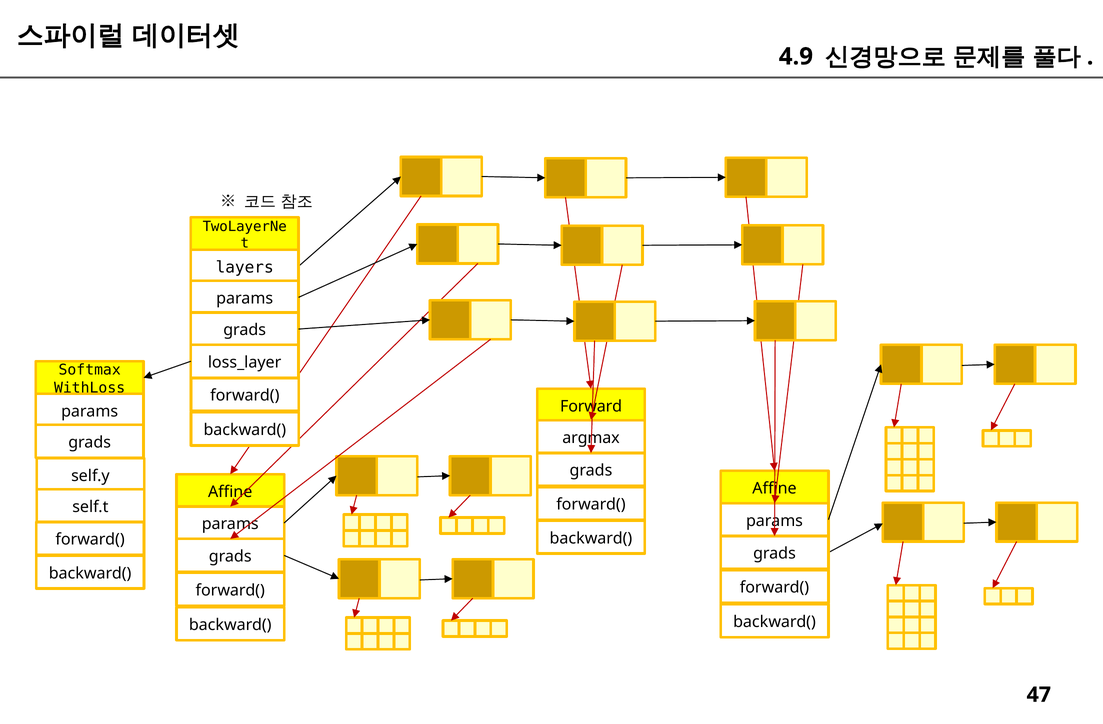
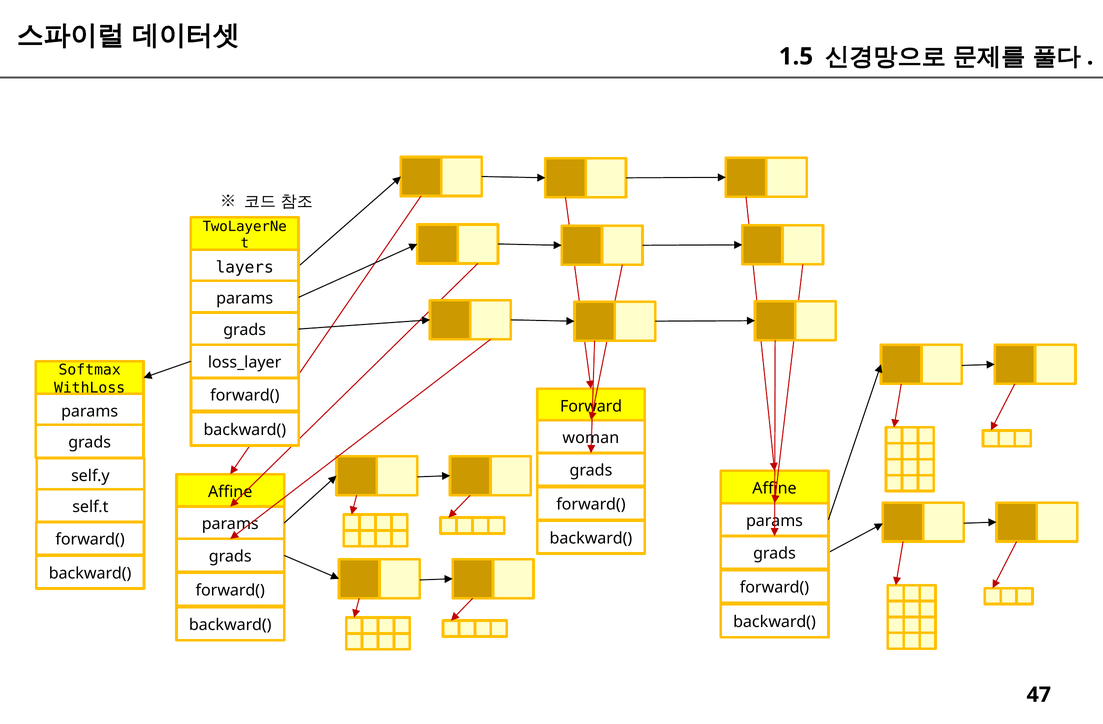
4.9: 4.9 -> 1.5
argmax: argmax -> woman
